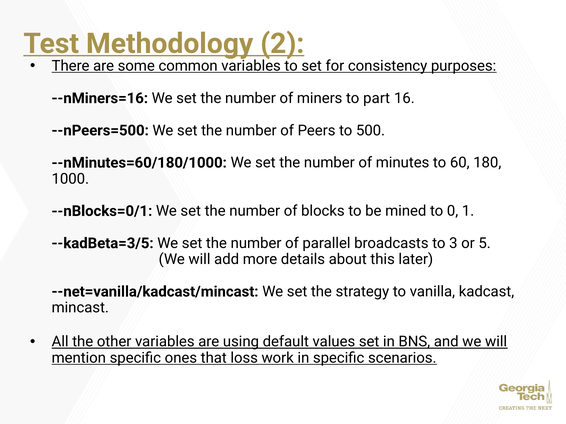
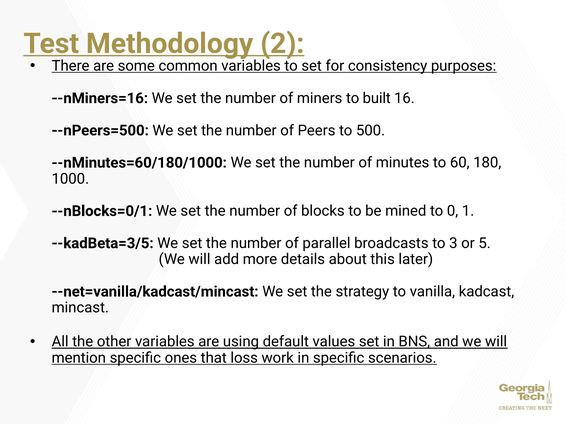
part: part -> built
